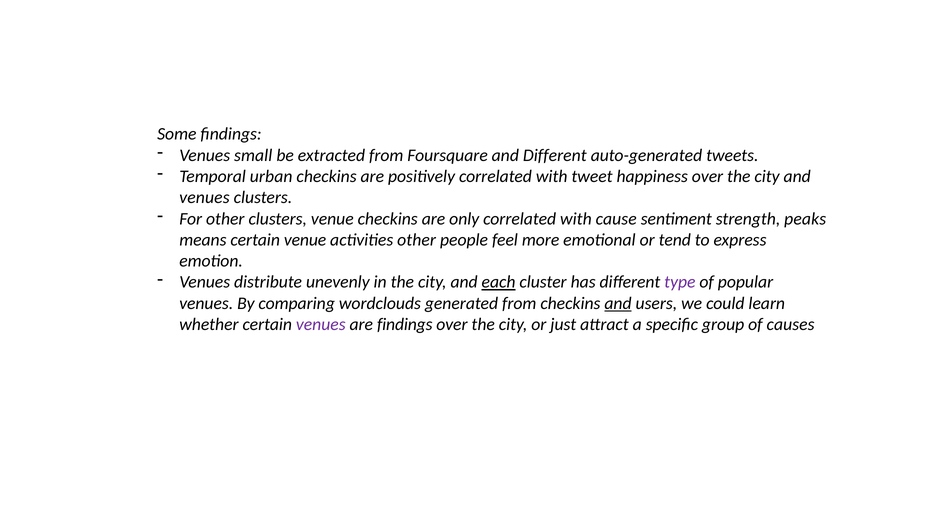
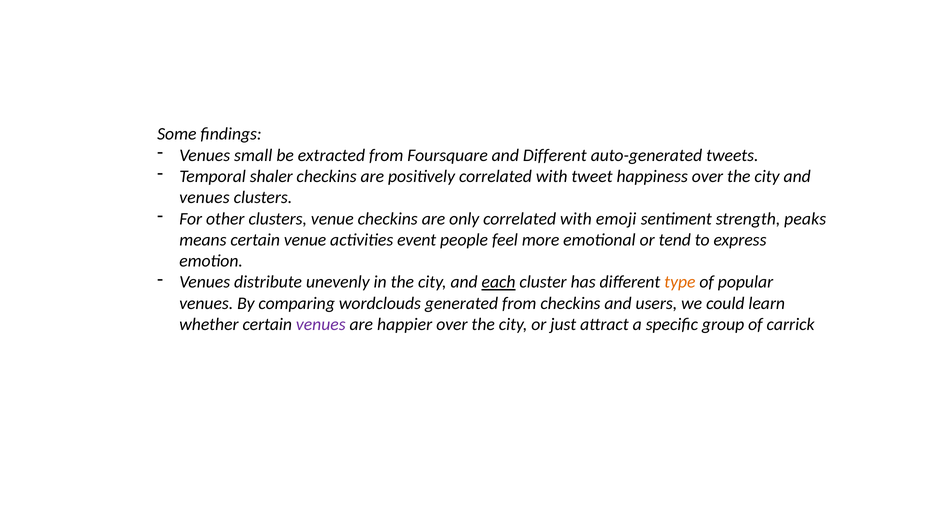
urban: urban -> shaler
cause: cause -> emoji
activities other: other -> event
type colour: purple -> orange
and at (618, 303) underline: present -> none
are findings: findings -> happier
causes: causes -> carrick
